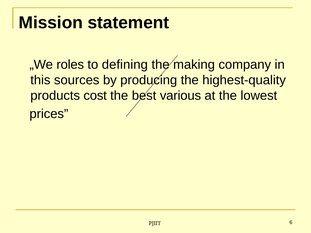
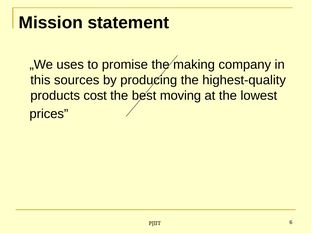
roles: roles -> uses
defining: defining -> promise
various: various -> moving
